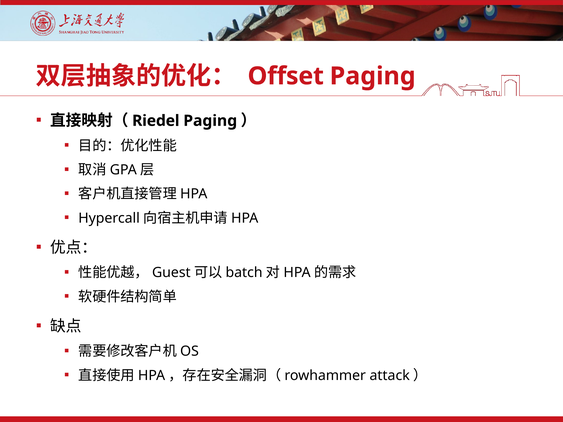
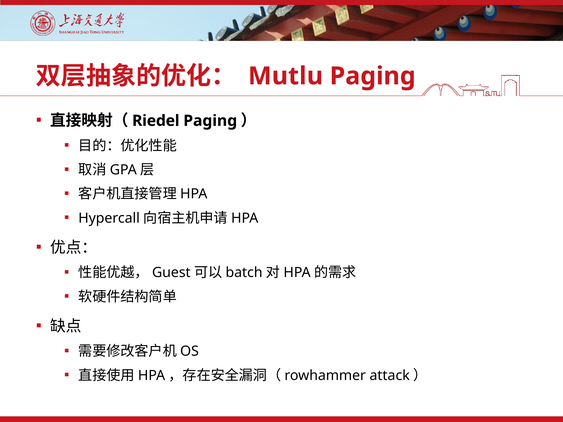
Offset: Offset -> Mutlu
